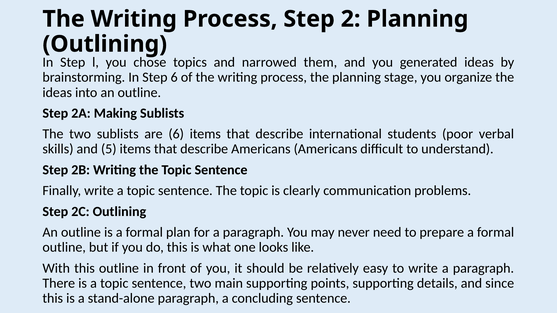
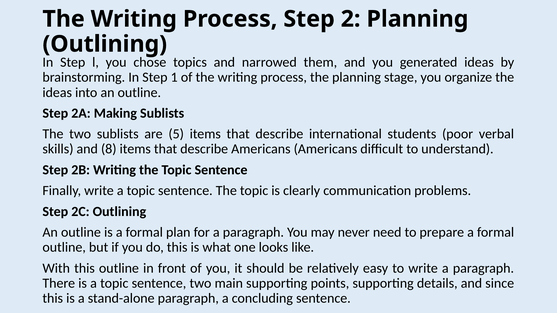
Step 6: 6 -> 1
are 6: 6 -> 5
5: 5 -> 8
